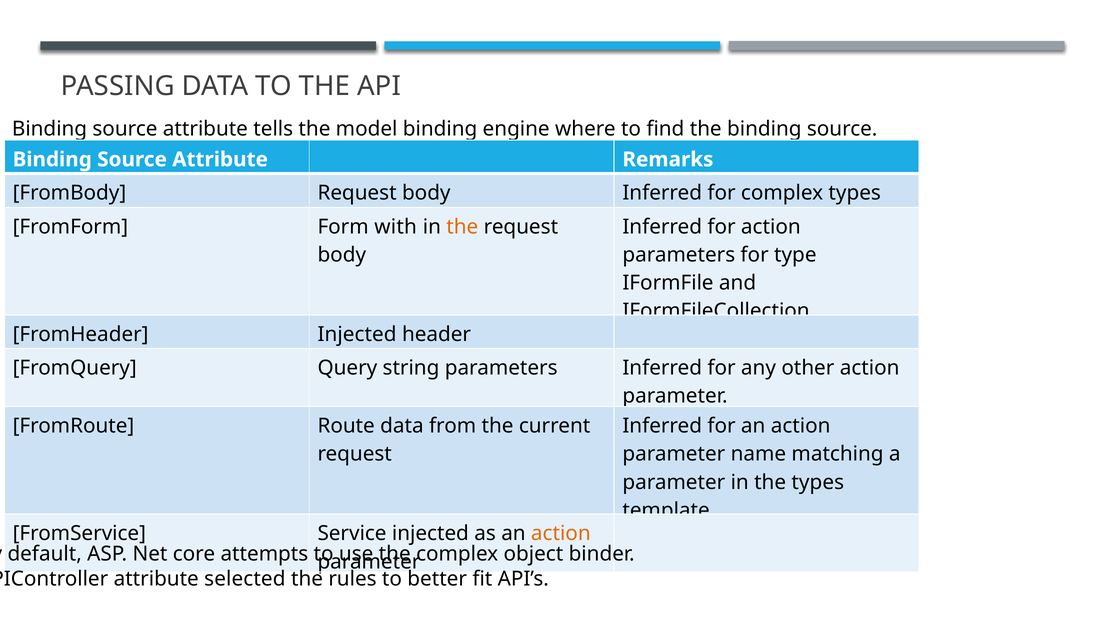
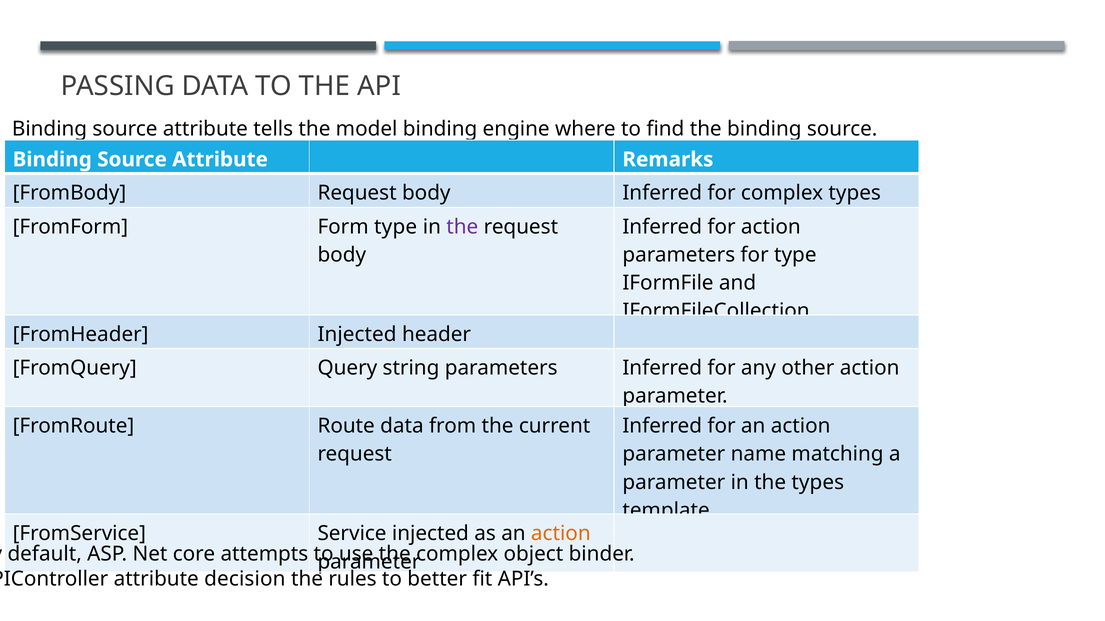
Form with: with -> type
the at (462, 227) colour: orange -> purple
selected: selected -> decision
